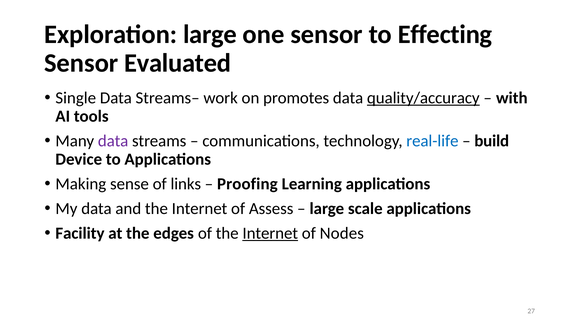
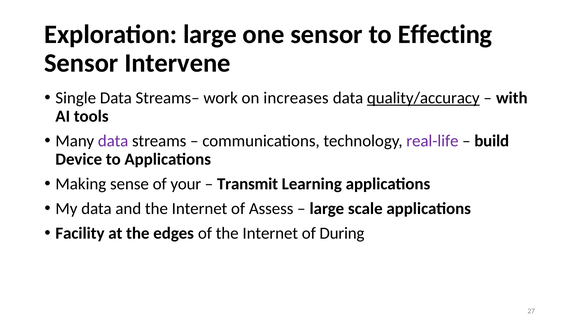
Evaluated: Evaluated -> Intervene
promotes: promotes -> increases
real-life colour: blue -> purple
links: links -> your
Proofing: Proofing -> Transmit
Internet at (270, 233) underline: present -> none
Nodes: Nodes -> During
